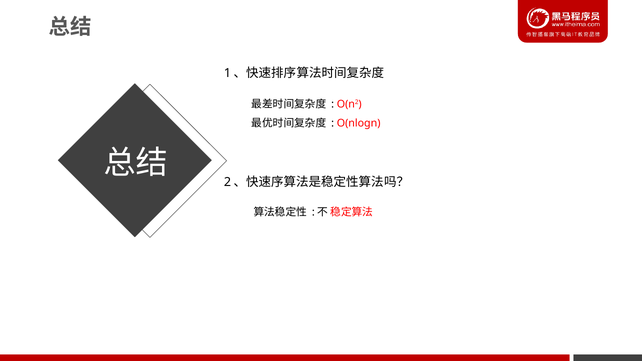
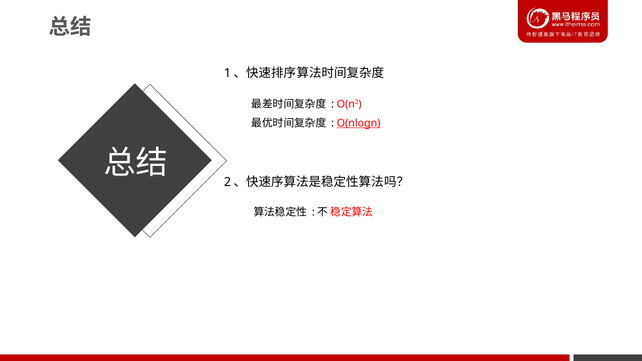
O(nlogn underline: none -> present
